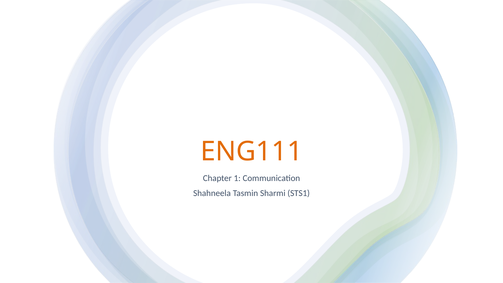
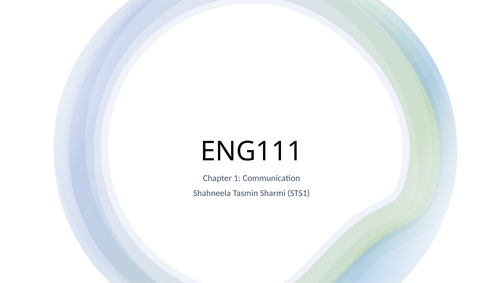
ENG111 colour: orange -> black
